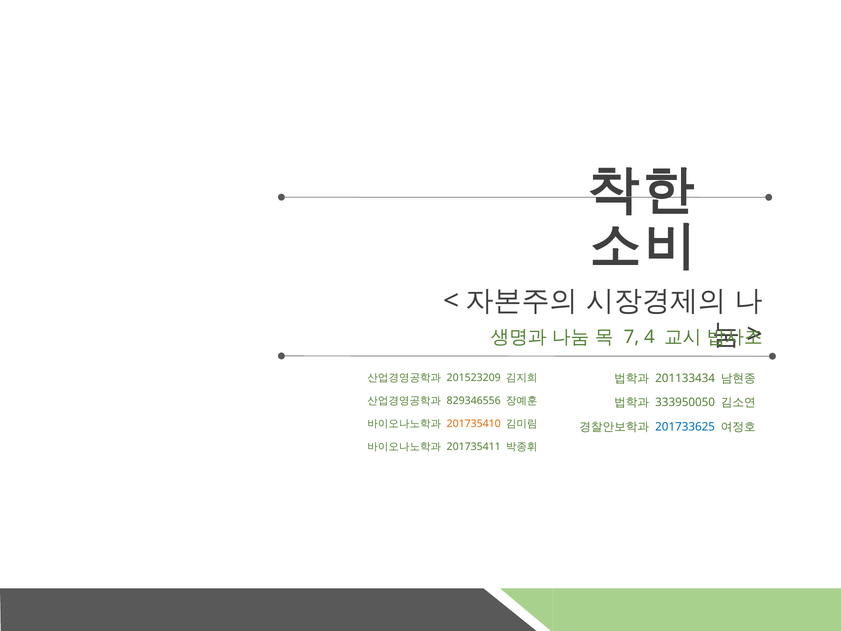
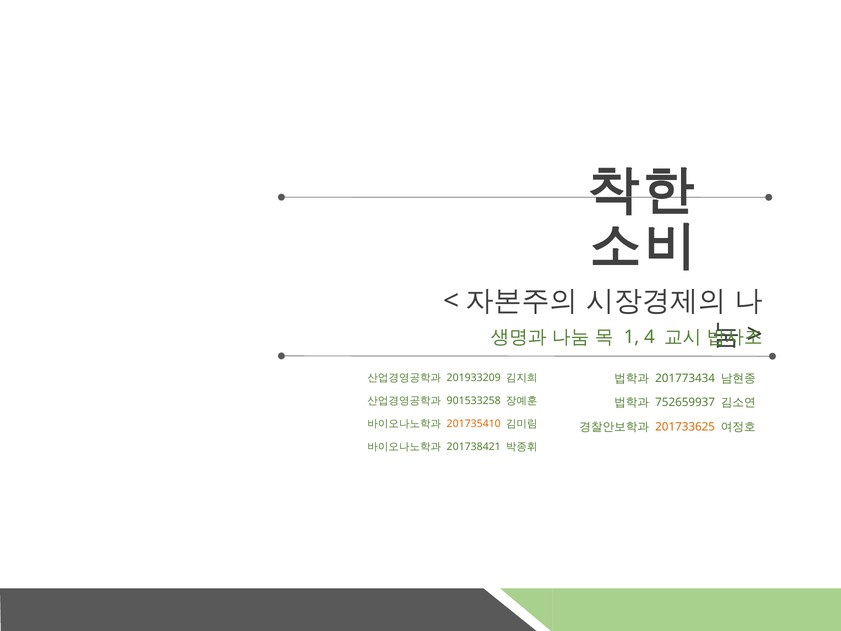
7: 7 -> 1
201523209: 201523209 -> 201933209
201133434: 201133434 -> 201773434
829346556: 829346556 -> 901533258
333950050: 333950050 -> 752659937
201733625 colour: blue -> orange
201735411: 201735411 -> 201738421
